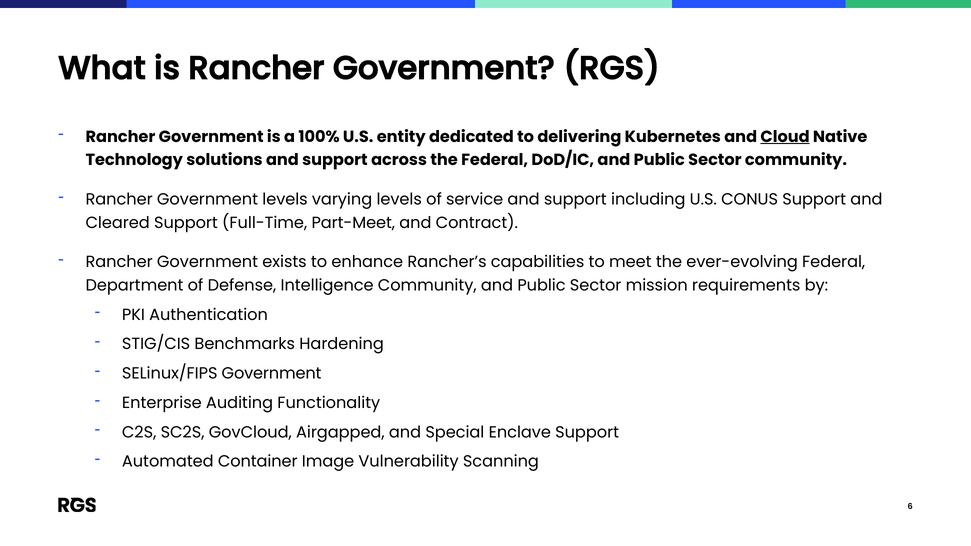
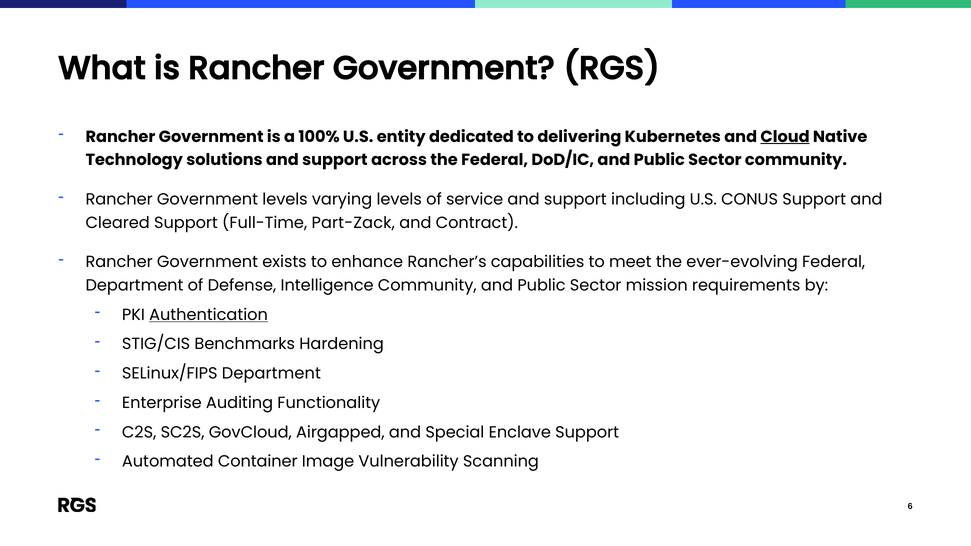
Part-Meet: Part-Meet -> Part-Zack
Authentication underline: none -> present
SELinux/FIPS Government: Government -> Department
